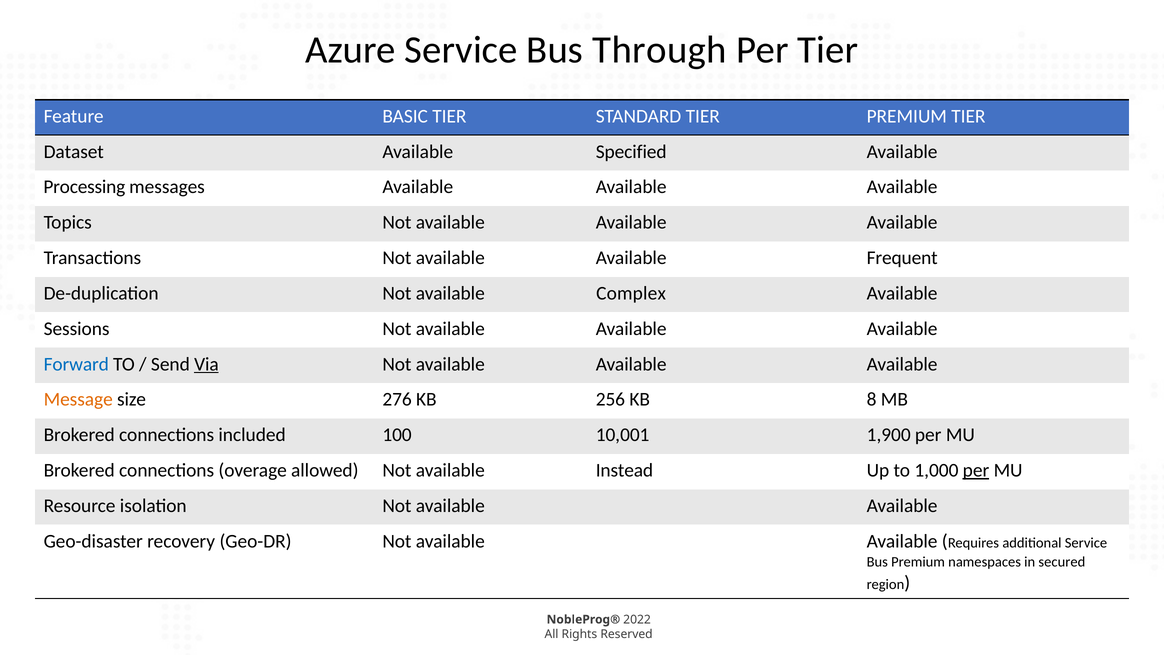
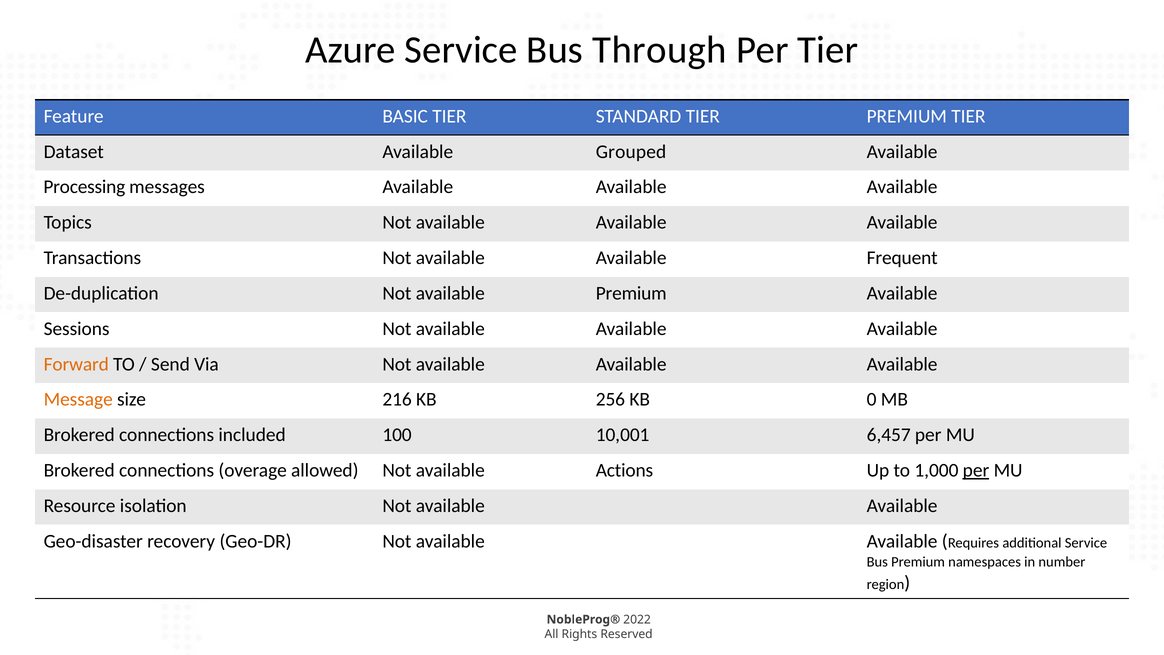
Specified: Specified -> Grouped
available Complex: Complex -> Premium
Forward colour: blue -> orange
Via underline: present -> none
276: 276 -> 216
8: 8 -> 0
1,900: 1,900 -> 6,457
Instead: Instead -> Actions
secured: secured -> number
